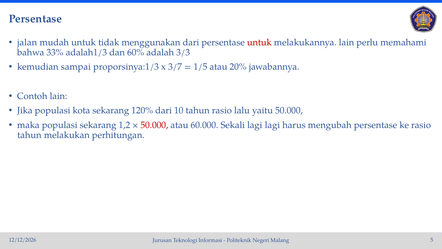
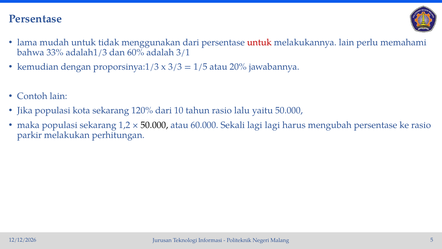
jalan: jalan -> lama
3/3: 3/3 -> 3/1
sampai: sampai -> dengan
3/7: 3/7 -> 3/3
50.000 at (154, 125) colour: red -> black
tahun at (29, 135): tahun -> parkir
